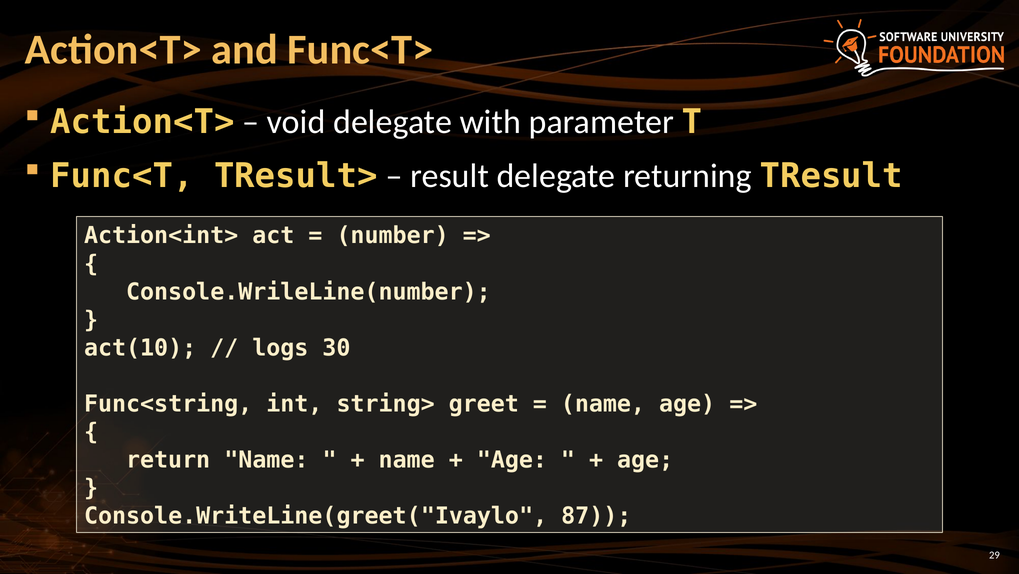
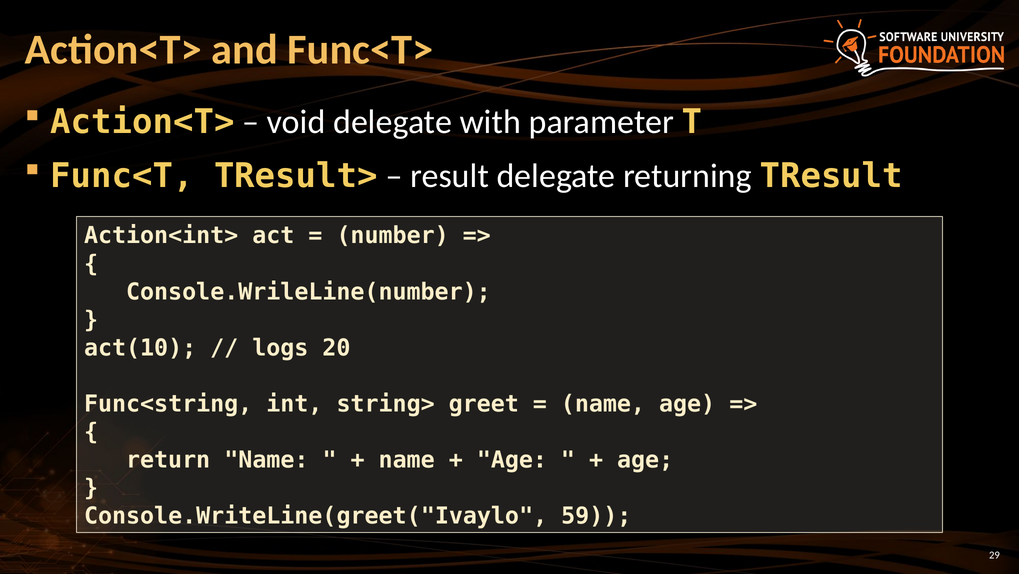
30: 30 -> 20
87: 87 -> 59
